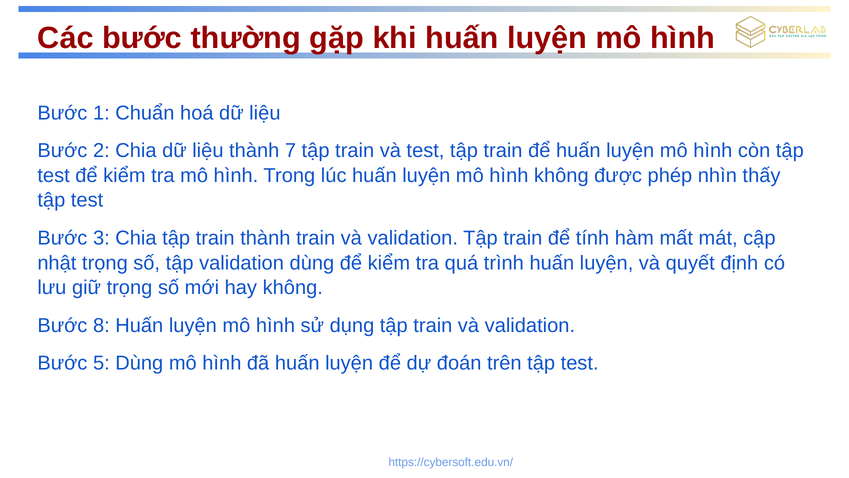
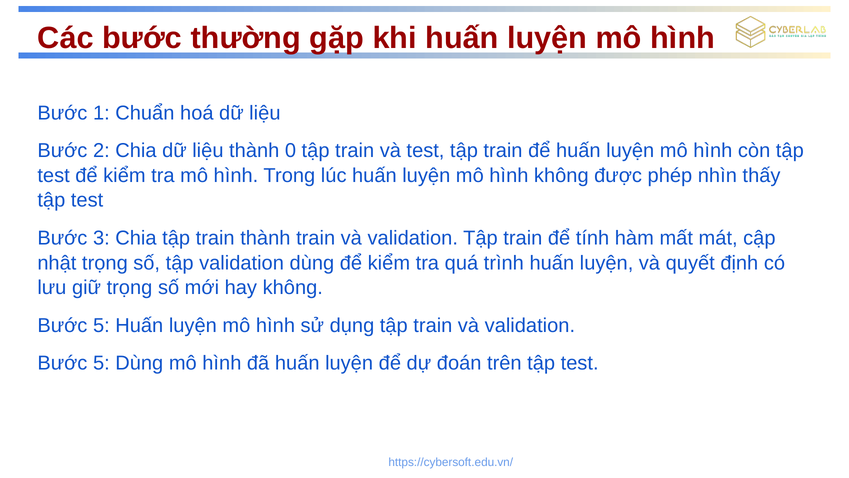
7: 7 -> 0
8 at (101, 325): 8 -> 5
